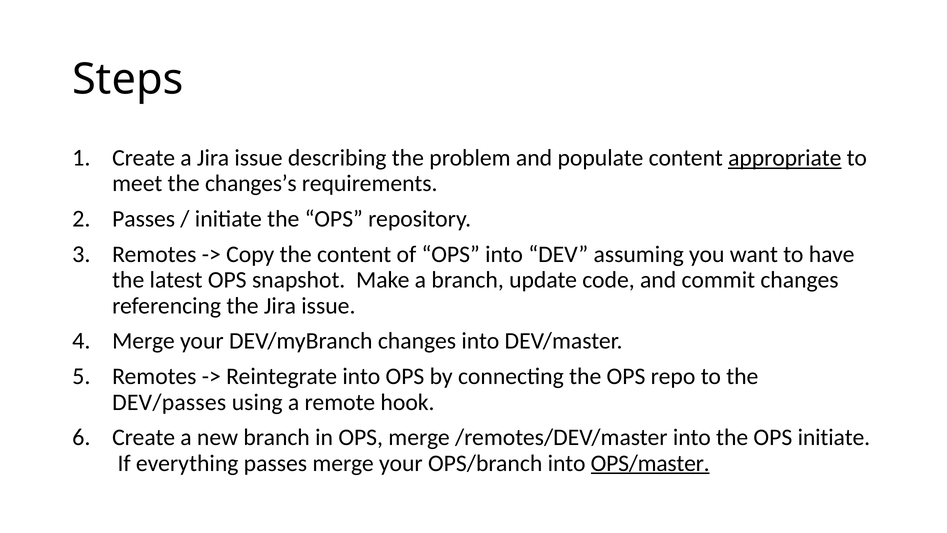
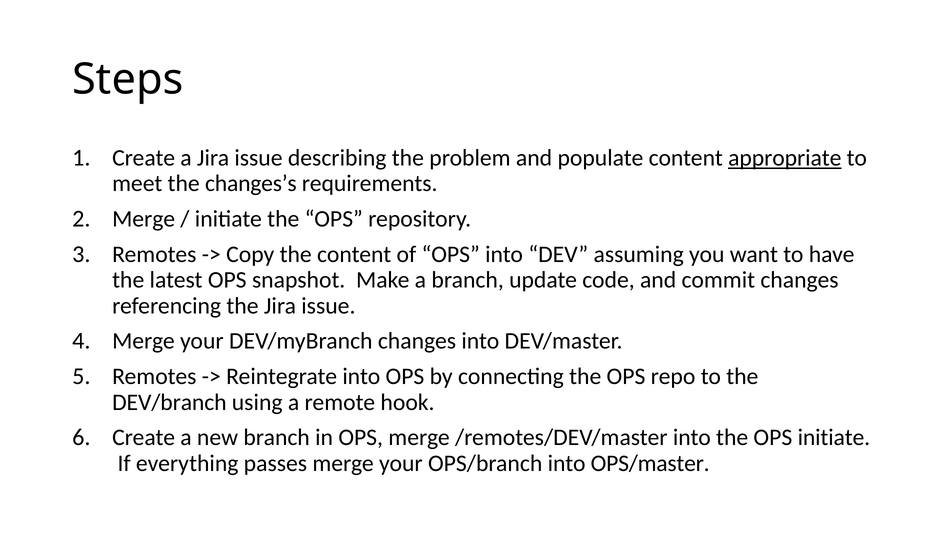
Passes at (144, 219): Passes -> Merge
DEV/passes: DEV/passes -> DEV/branch
OPS/master underline: present -> none
